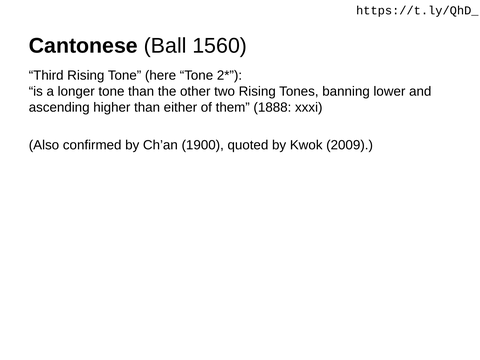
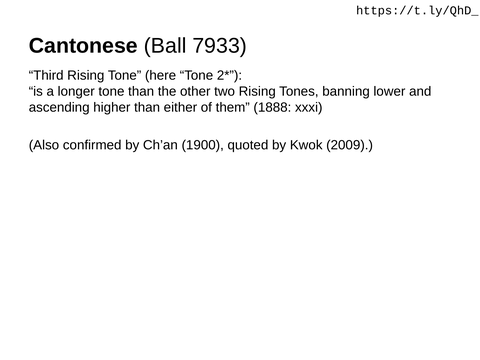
1560: 1560 -> 7933
